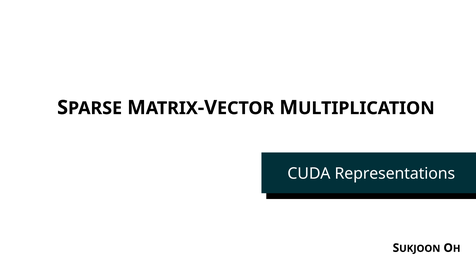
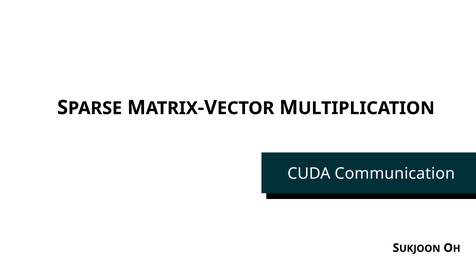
Representations: Representations -> Communication
